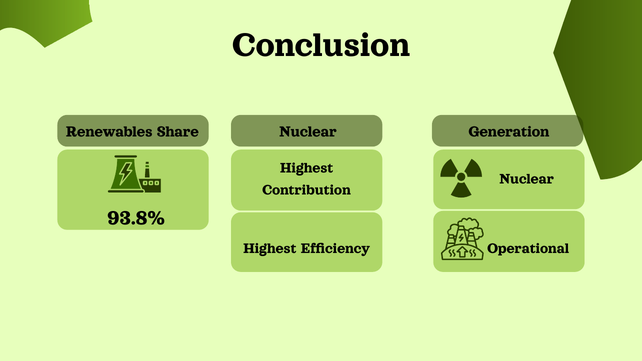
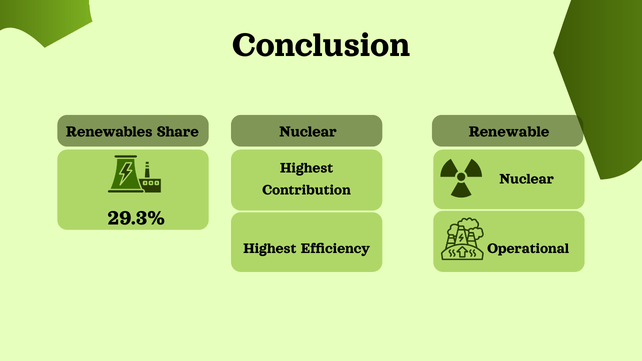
Generation: Generation -> Renewable
93.8%: 93.8% -> 29.3%
